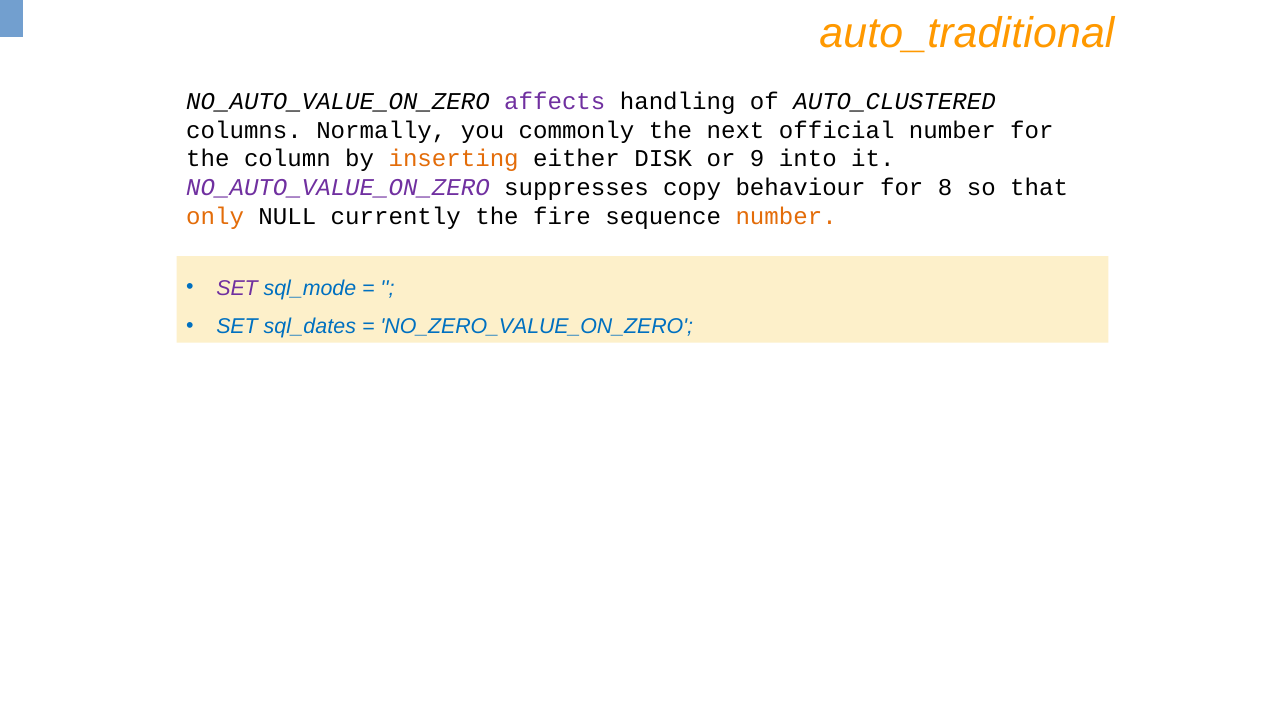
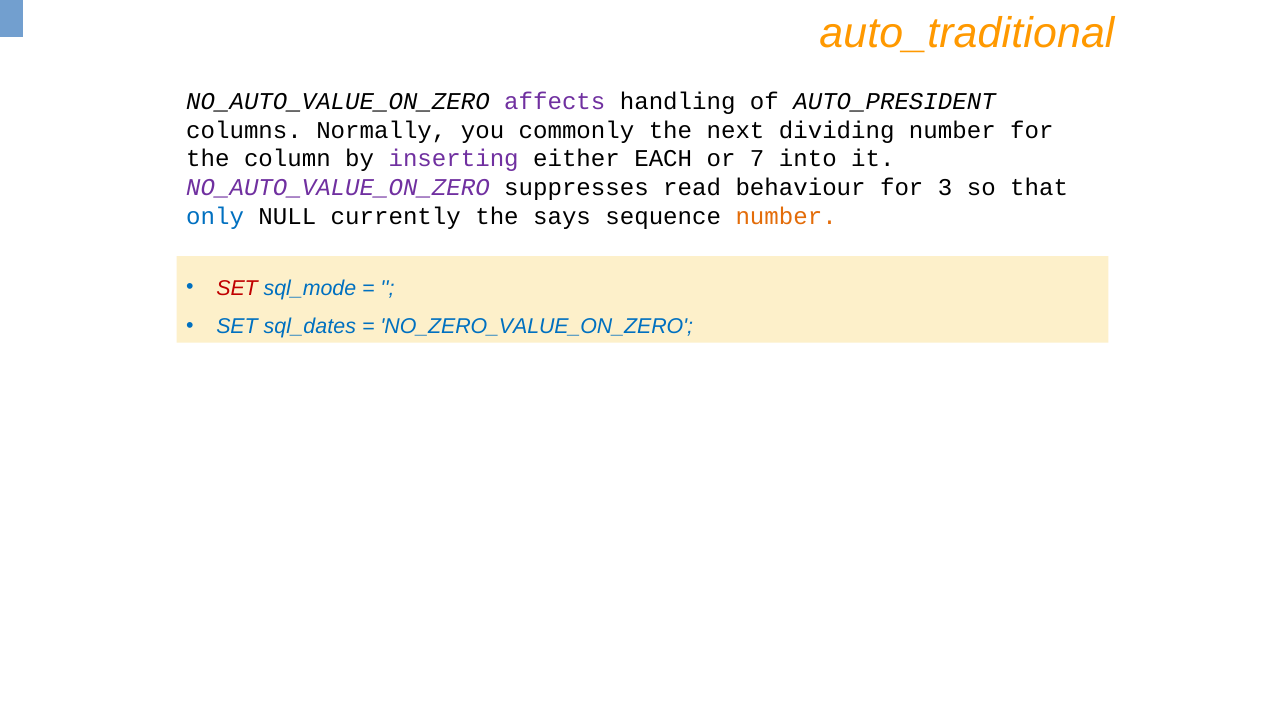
AUTO_CLUSTERED: AUTO_CLUSTERED -> AUTO_PRESIDENT
official: official -> dividing
inserting colour: orange -> purple
DISK: DISK -> EACH
9: 9 -> 7
copy: copy -> read
8: 8 -> 3
only colour: orange -> blue
fire: fire -> says
SET at (237, 288) colour: purple -> red
